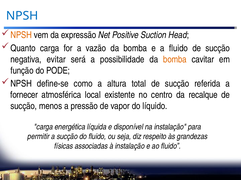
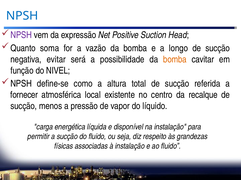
NPSH at (21, 35) colour: orange -> purple
Quanto carga: carga -> soma
a fluido: fluido -> longo
PODE: PODE -> NIVEL
